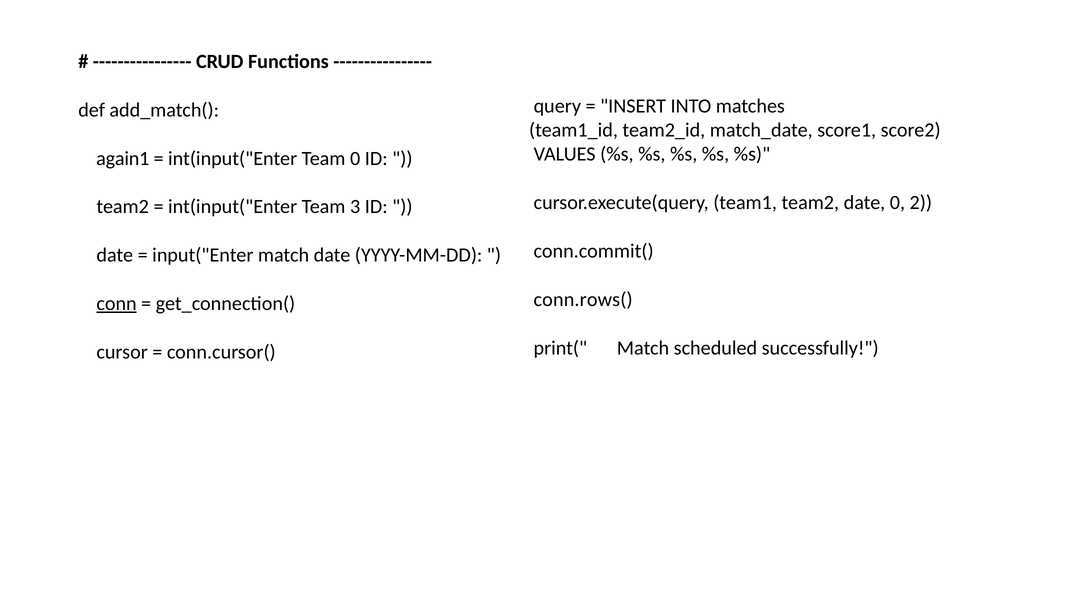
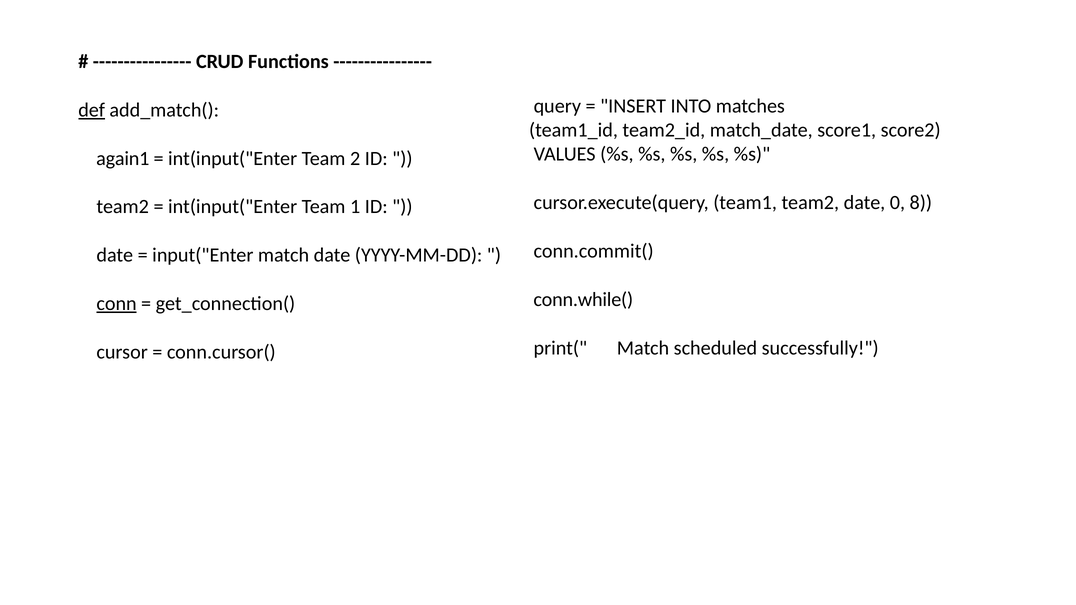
def underline: none -> present
Team 0: 0 -> 2
2: 2 -> 8
3: 3 -> 1
conn.rows(: conn.rows( -> conn.while(
